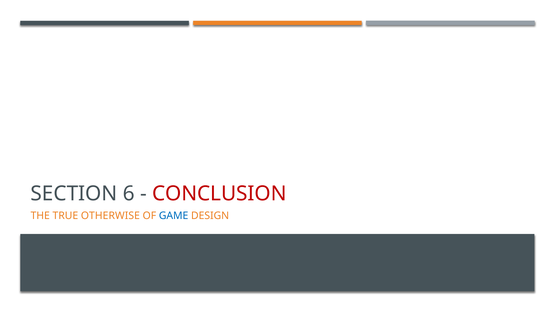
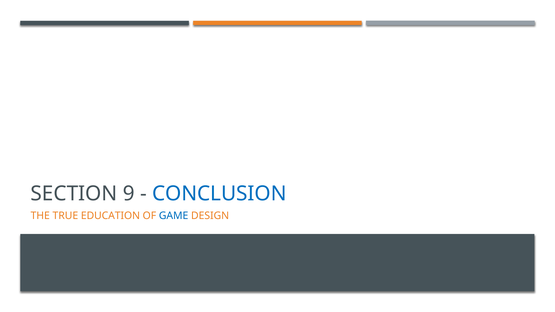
6: 6 -> 9
CONCLUSION colour: red -> blue
OTHERWISE: OTHERWISE -> EDUCATION
